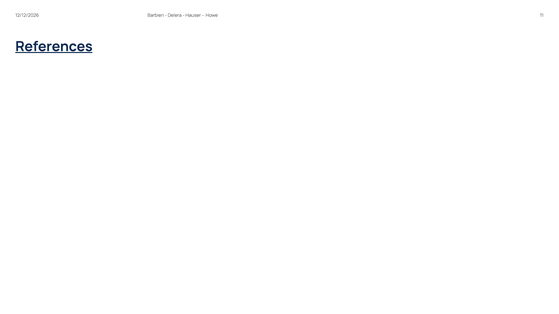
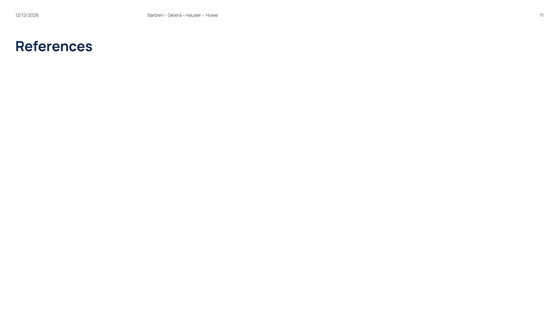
References underline: present -> none
